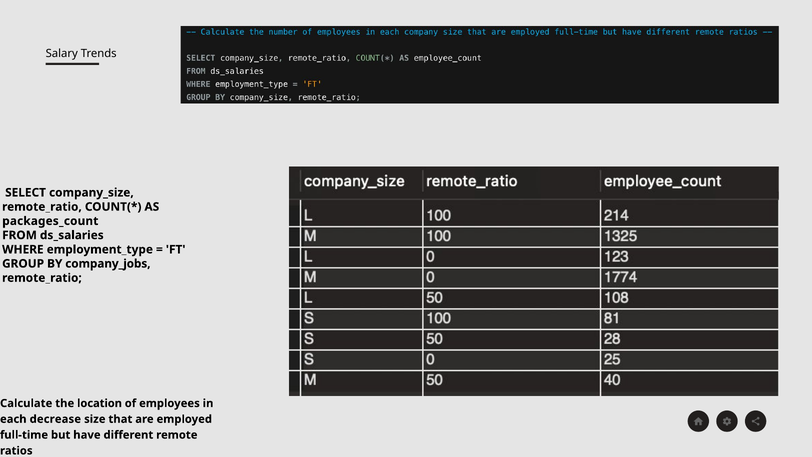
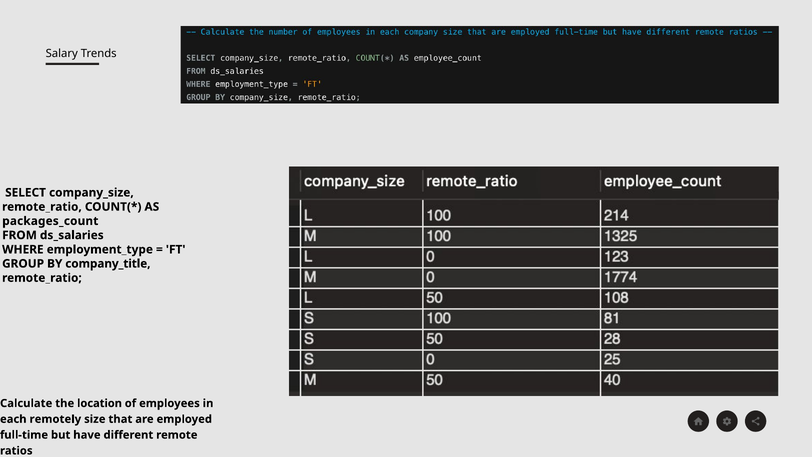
company_jobs: company_jobs -> company_title
decrease: decrease -> remotely
